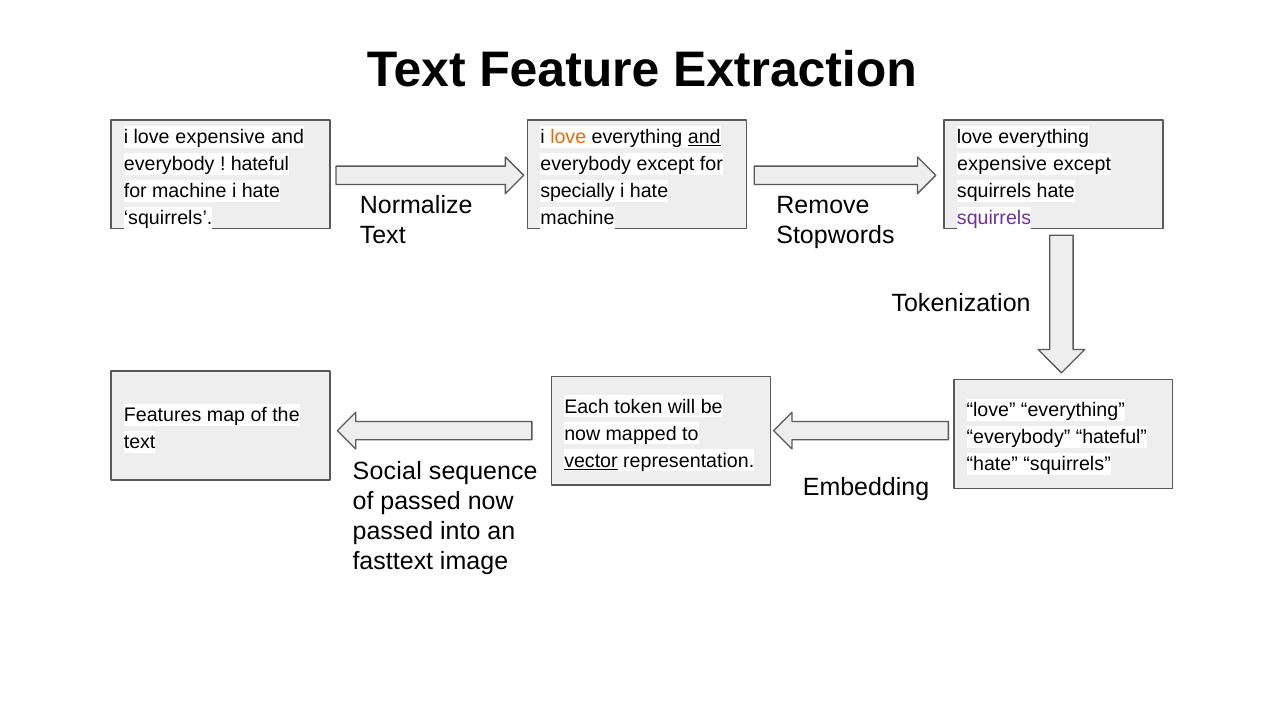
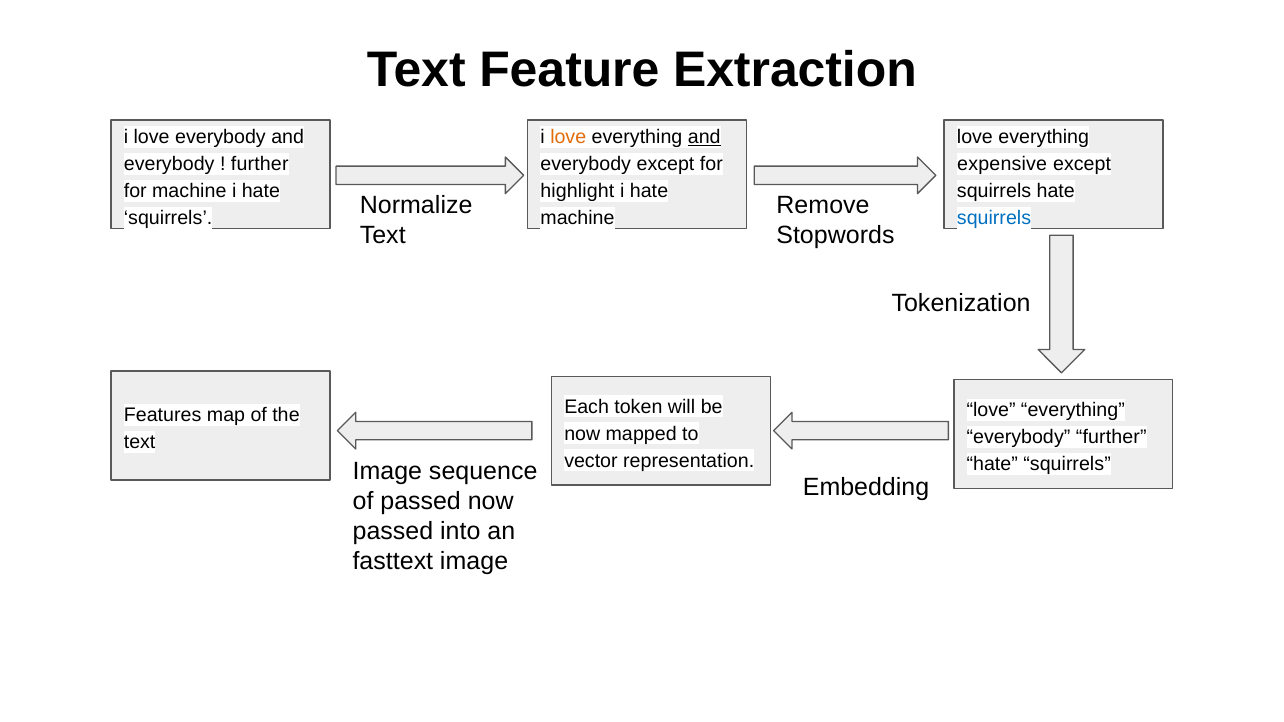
love expensive: expensive -> everybody
hateful at (260, 164): hateful -> further
specially: specially -> highlight
squirrels at (994, 218) colour: purple -> blue
everybody hateful: hateful -> further
vector underline: present -> none
Social at (387, 472): Social -> Image
